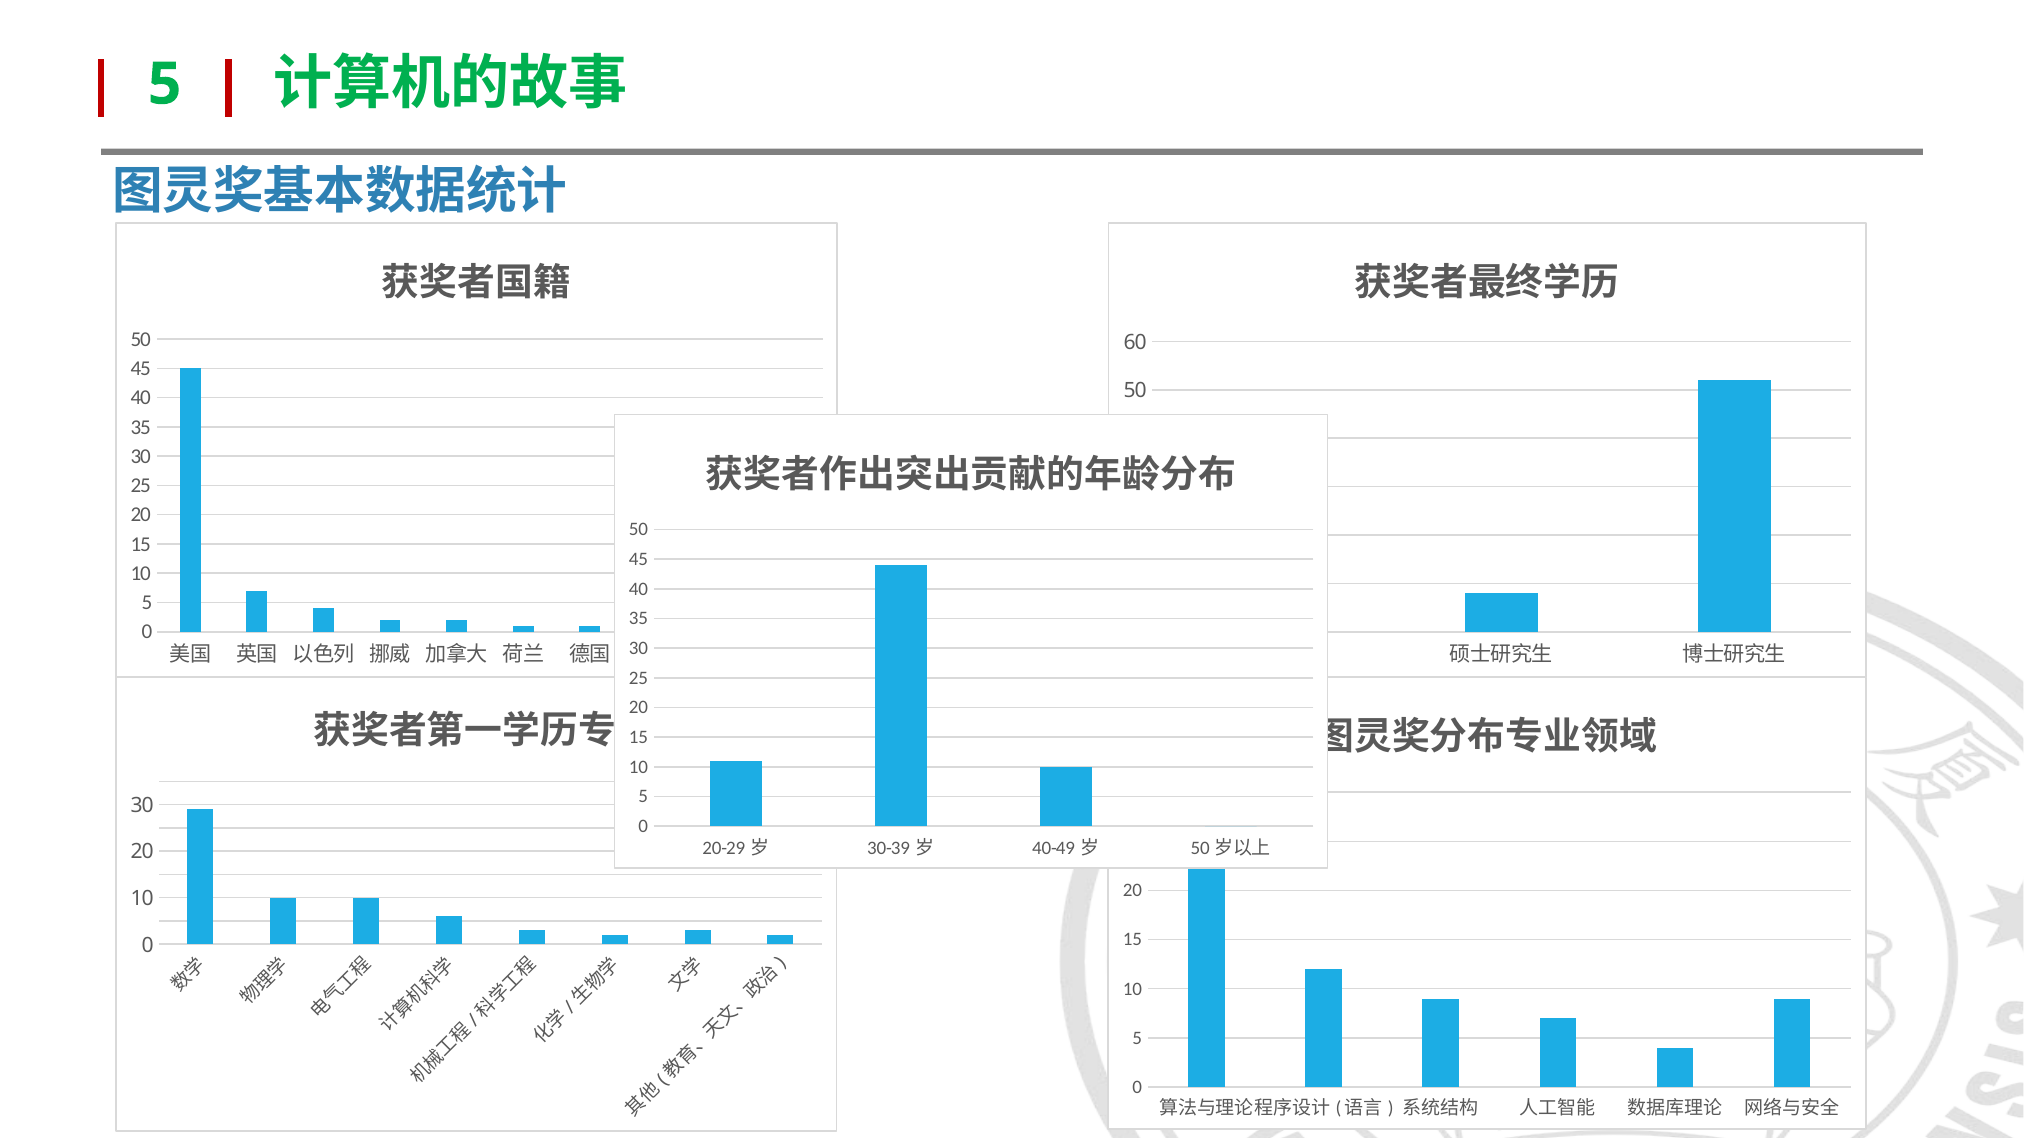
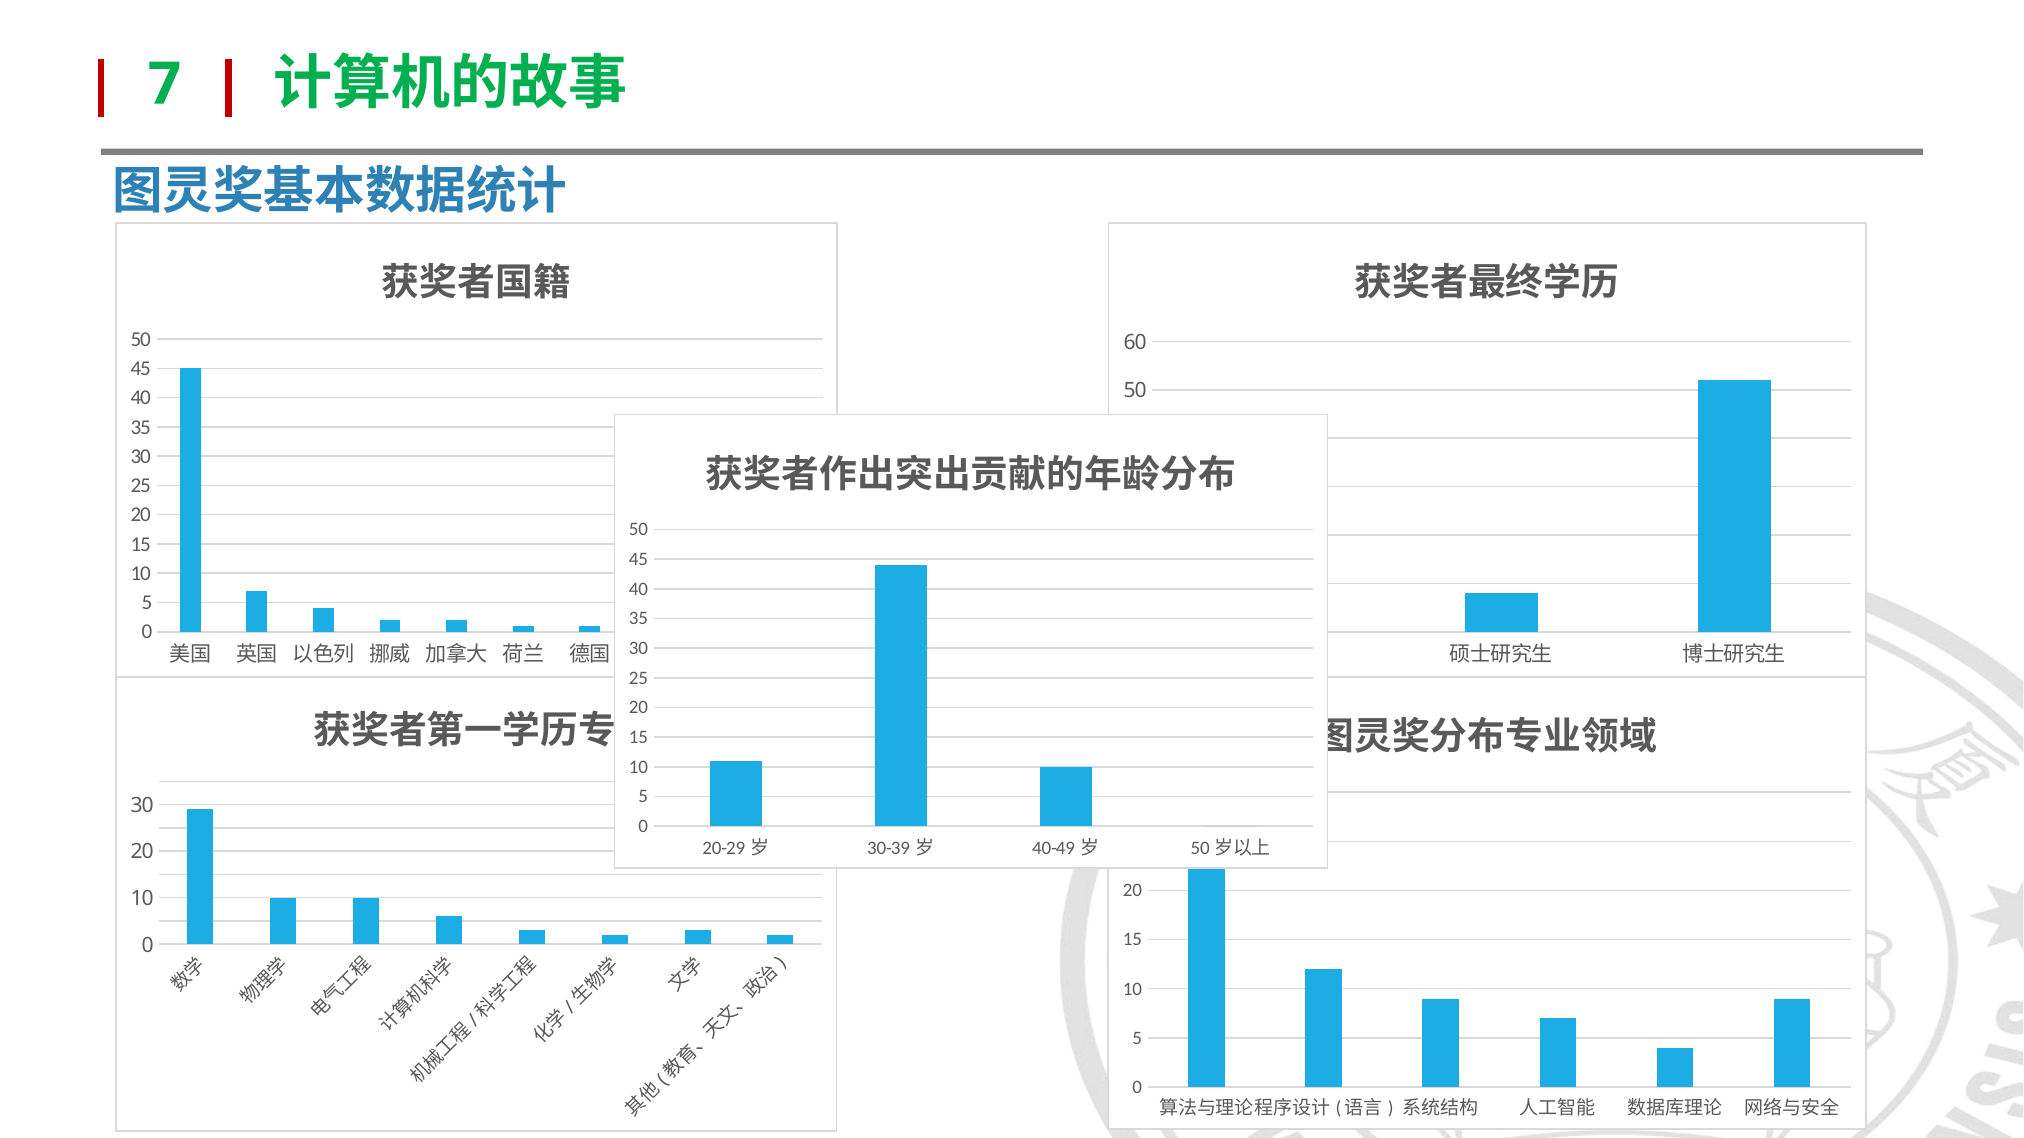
5 at (165, 84): 5 -> 7
